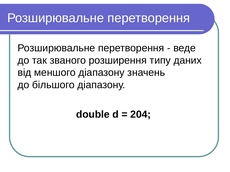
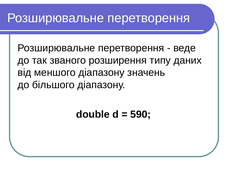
204: 204 -> 590
